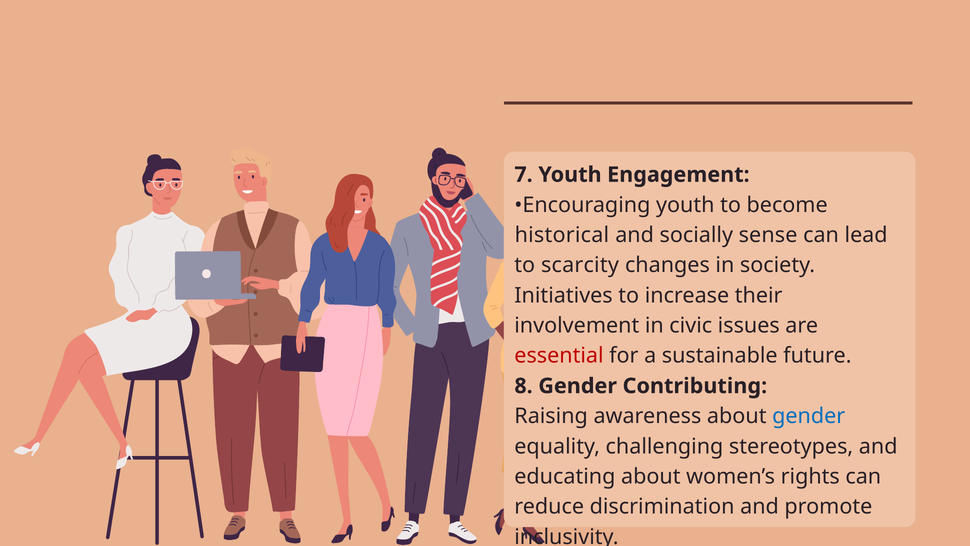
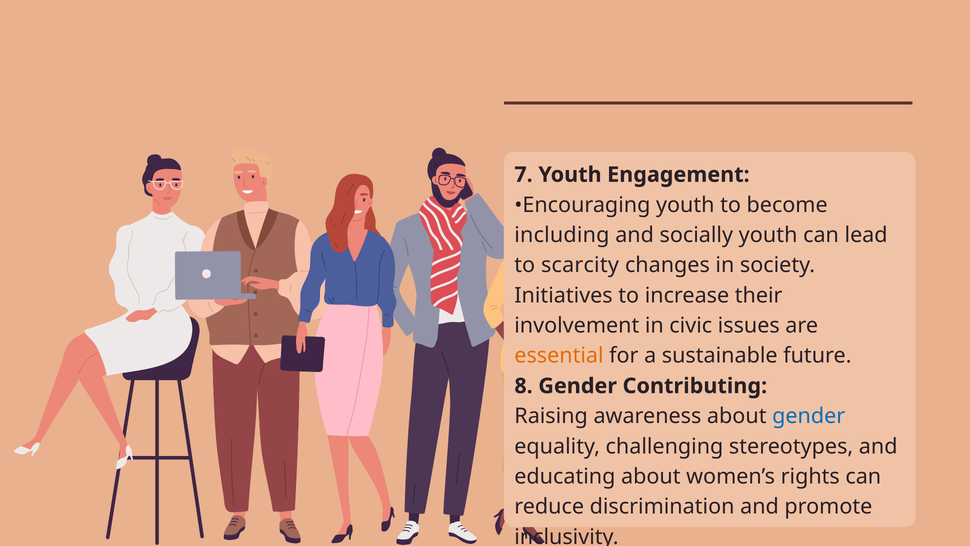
historical: historical -> including
socially sense: sense -> youth
essential colour: red -> orange
